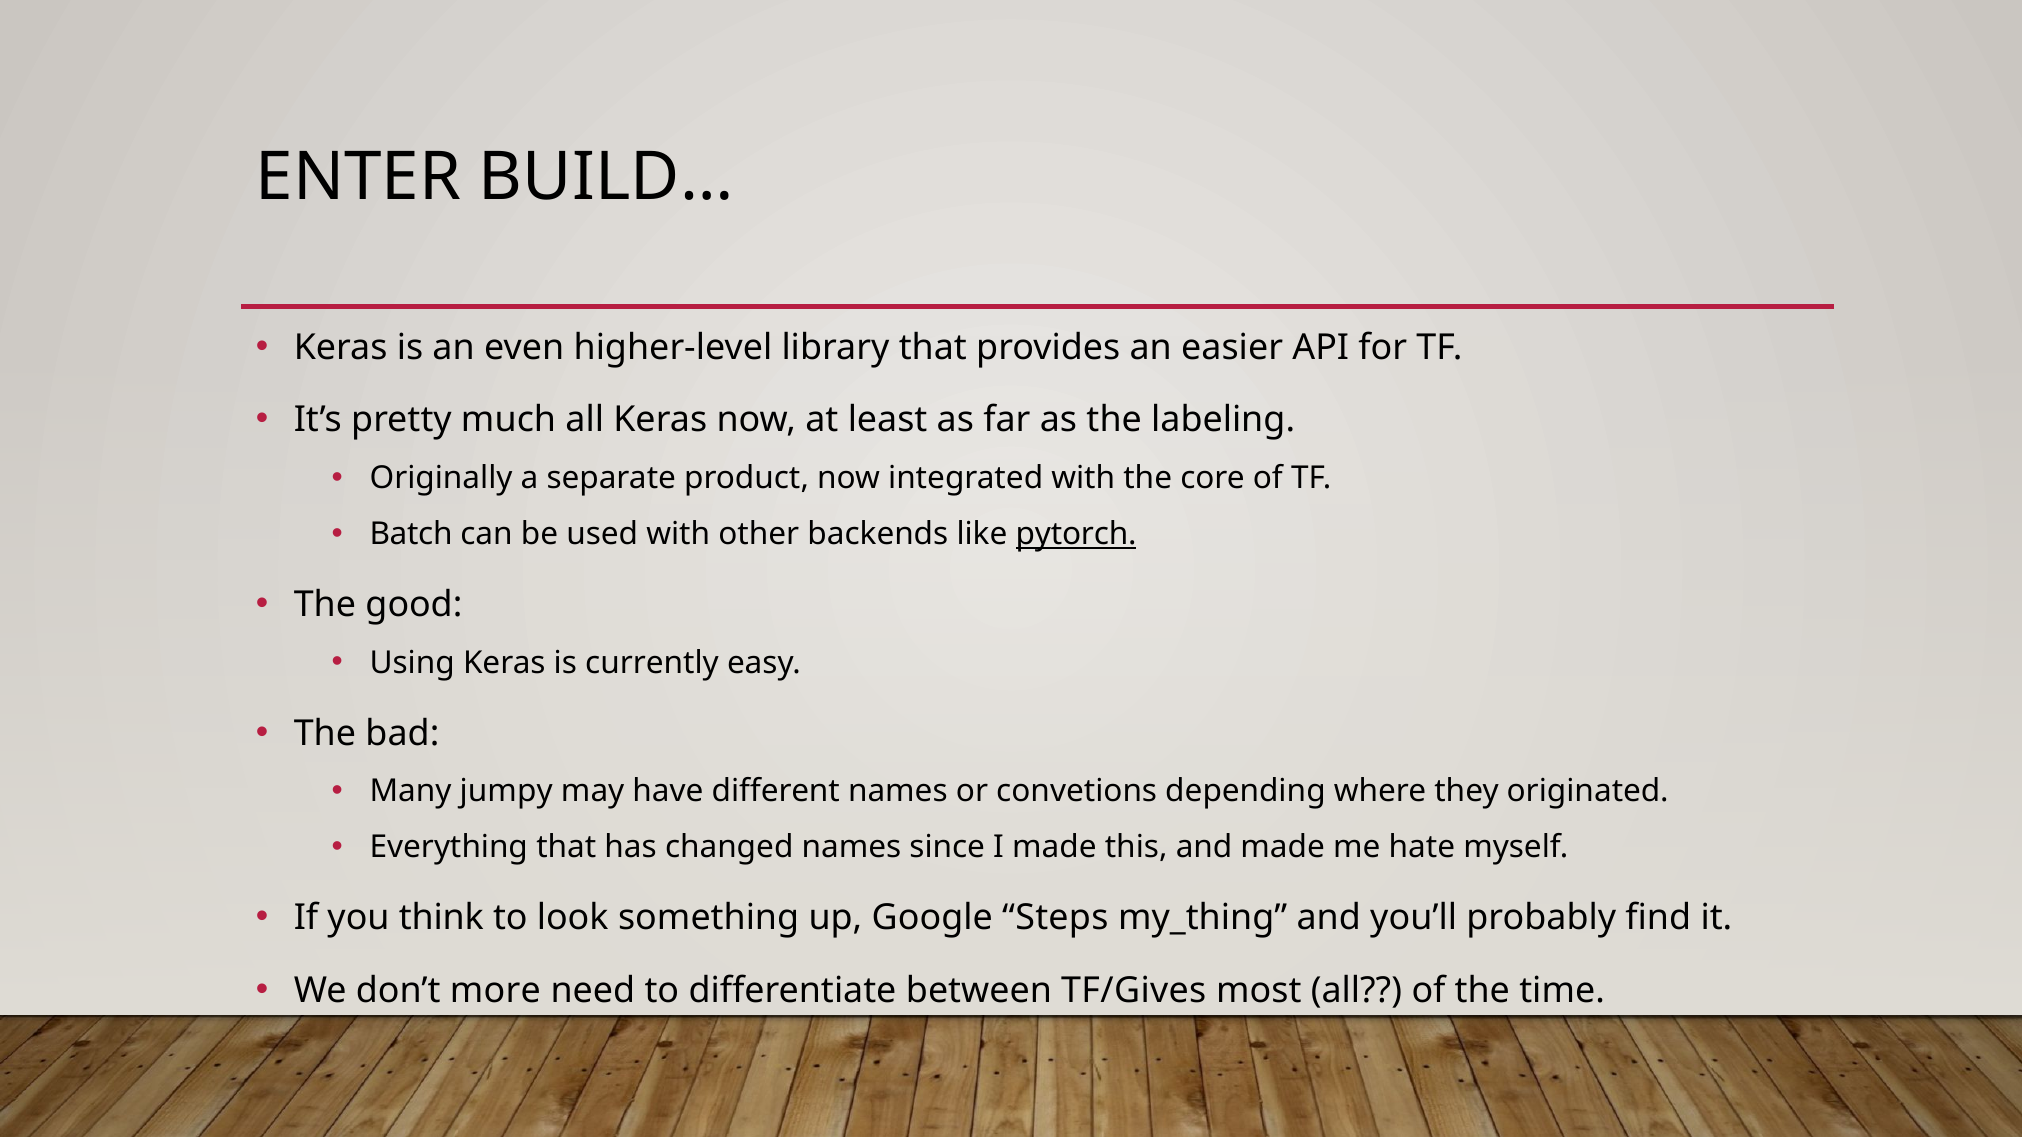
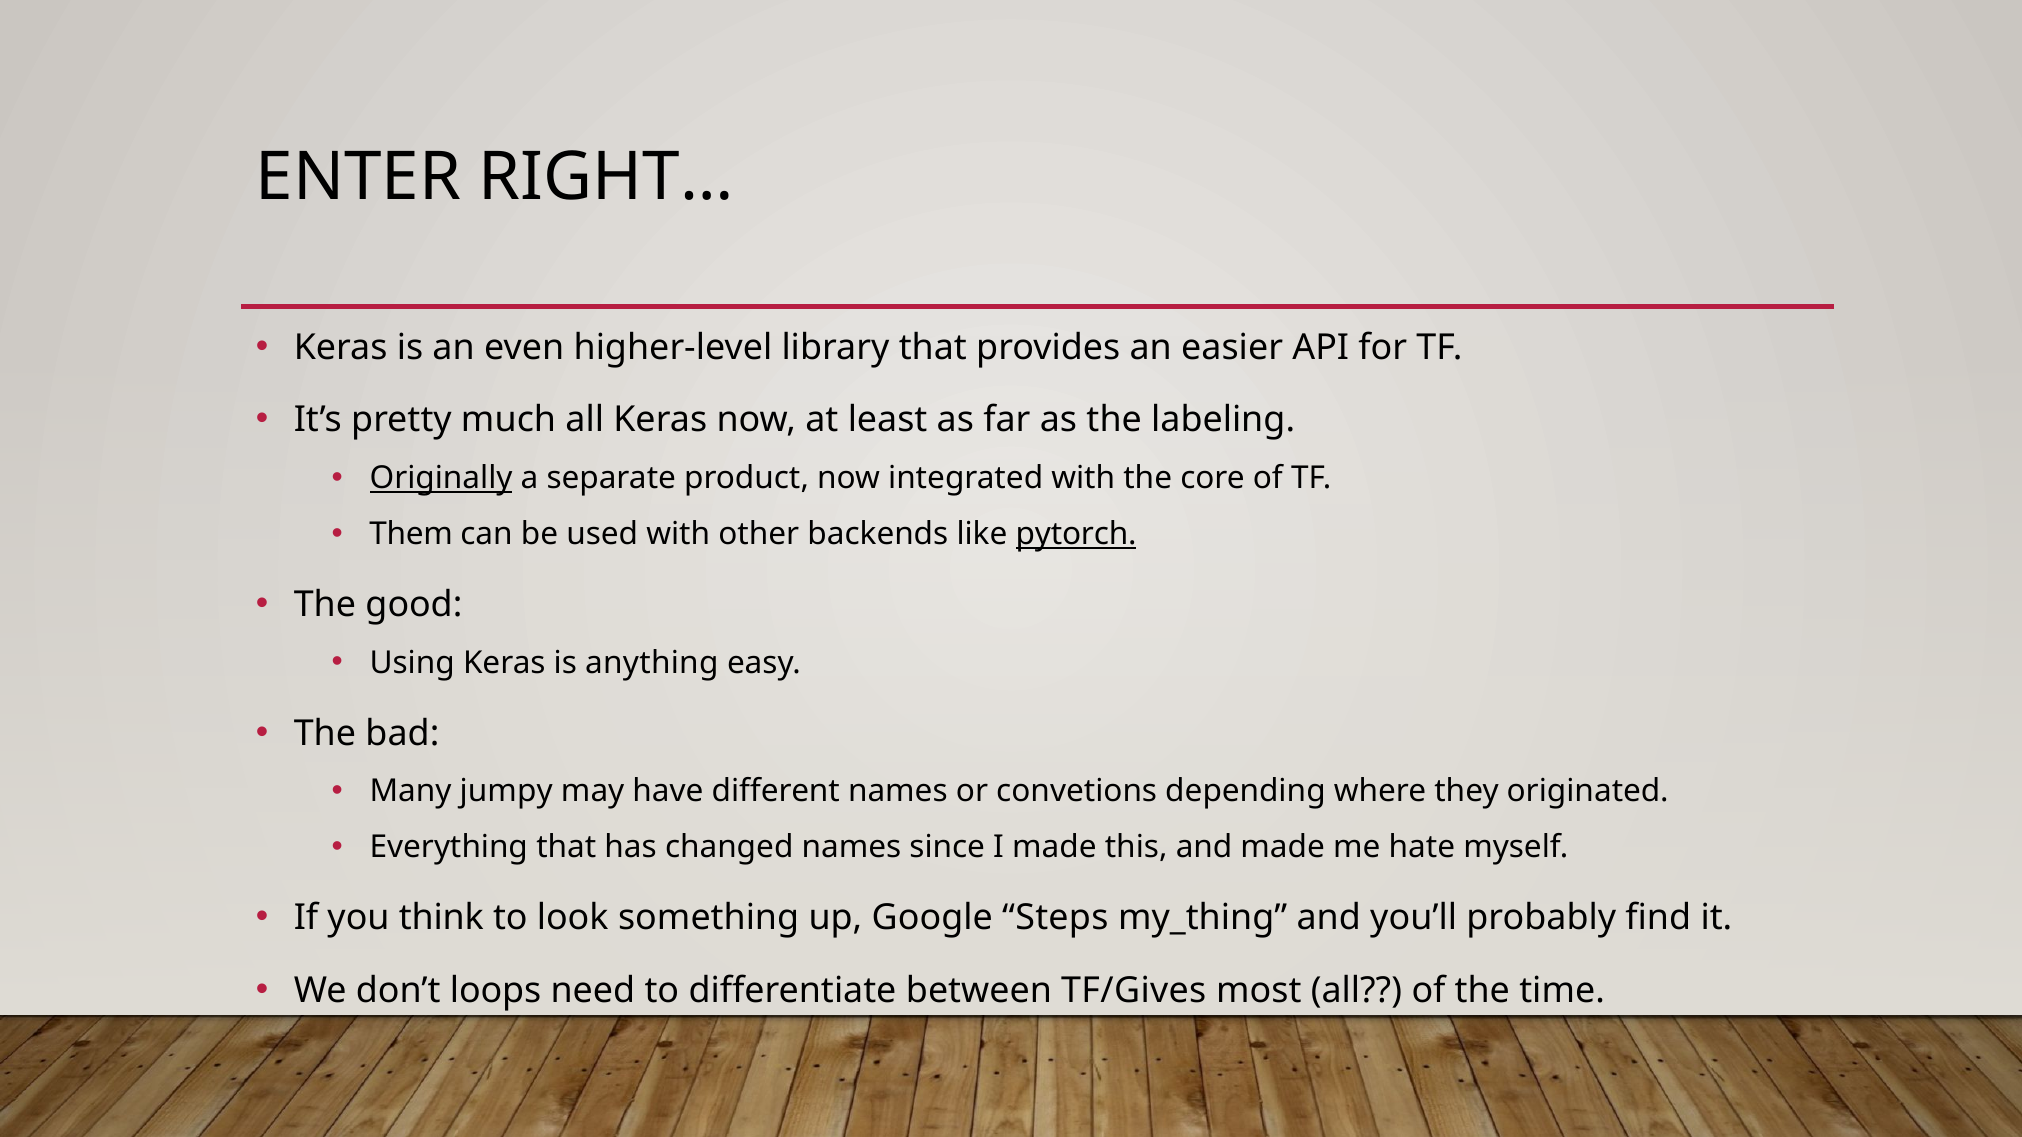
BUILD…: BUILD… -> RIGHT…
Originally underline: none -> present
Batch: Batch -> Them
currently: currently -> anything
more: more -> loops
